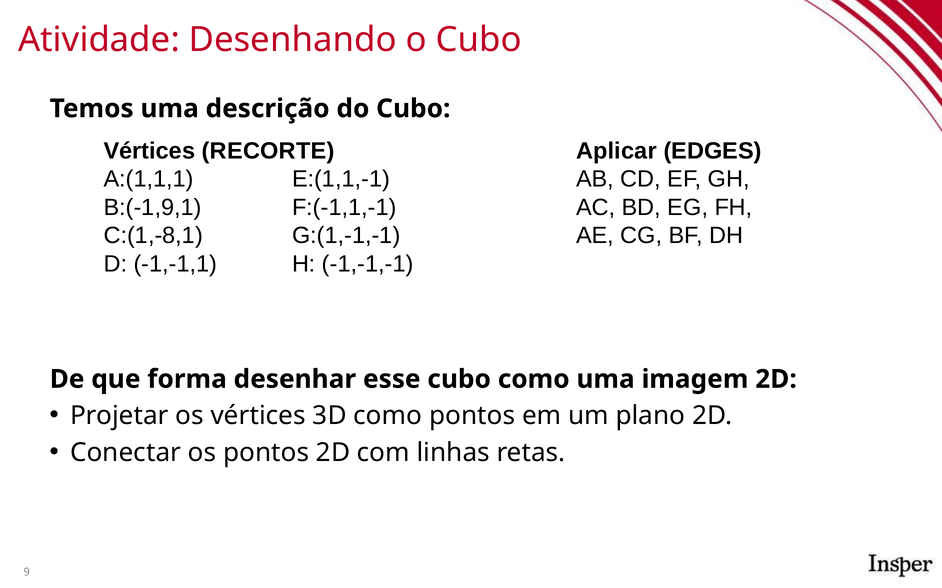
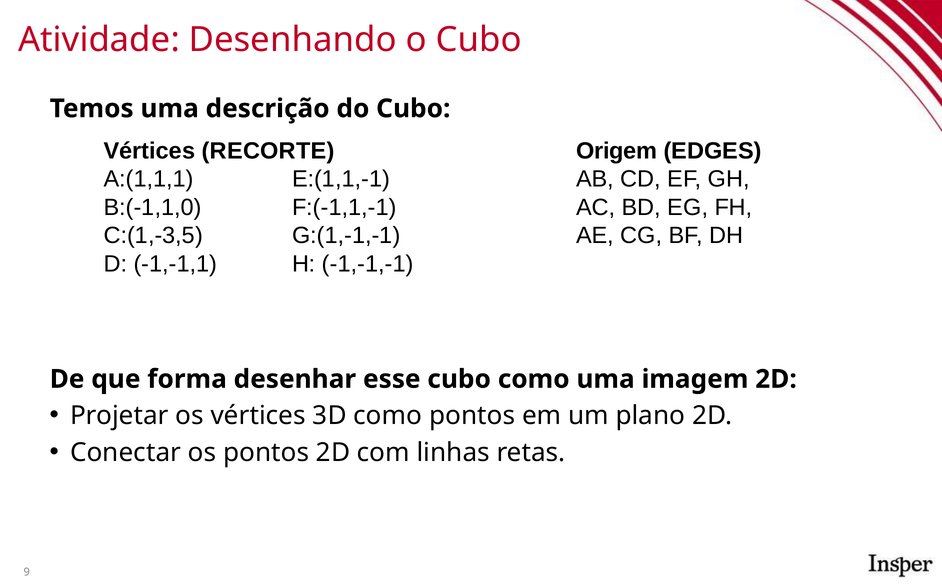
Aplicar: Aplicar -> Origem
B:(-1,9,1: B:(-1,9,1 -> B:(-1,1,0
C:(1,-8,1: C:(1,-8,1 -> C:(1,-3,5
